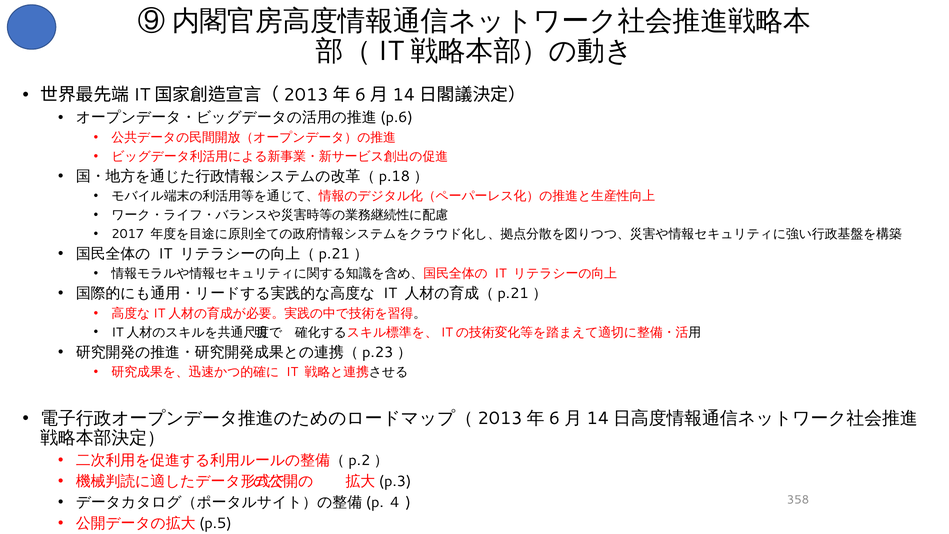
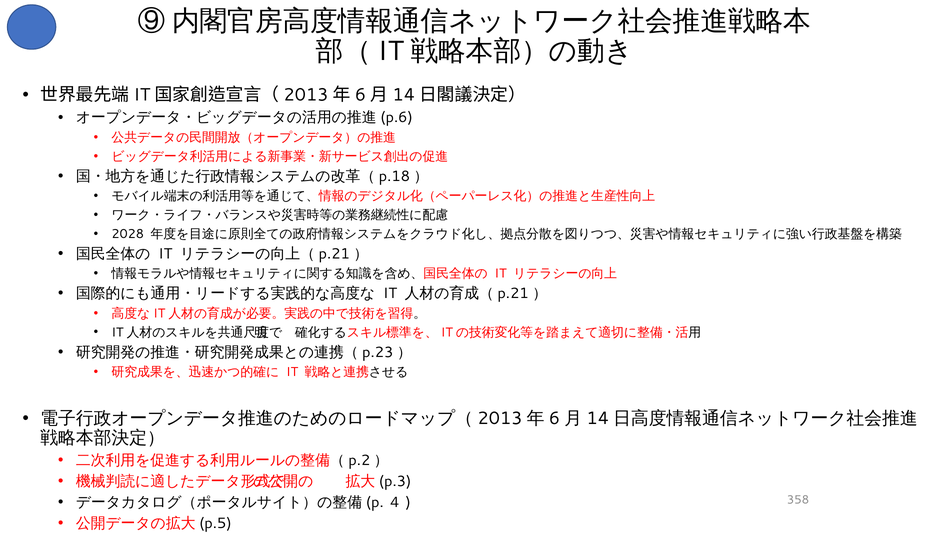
2017: 2017 -> 2028
